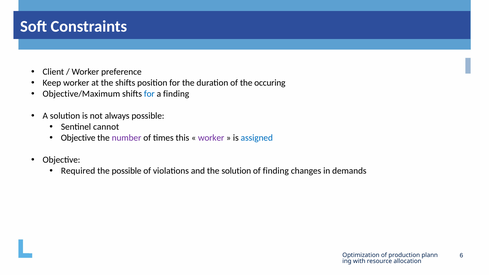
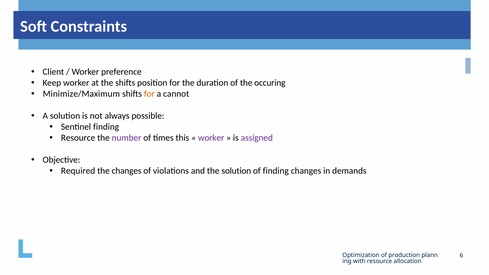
Objective/Maximum: Objective/Maximum -> Minimize/Maximum
for at (149, 94) colour: blue -> orange
a finding: finding -> cannot
Sentinel cannot: cannot -> finding
Objective at (78, 138): Objective -> Resource
assigned colour: blue -> purple
the possible: possible -> changes
